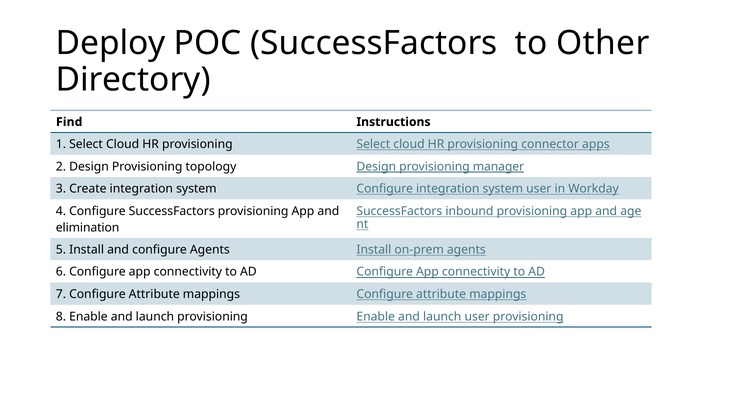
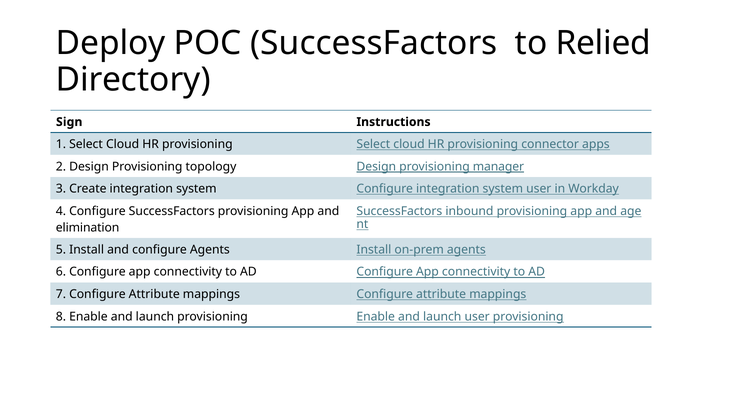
Other: Other -> Relied
Find: Find -> Sign
